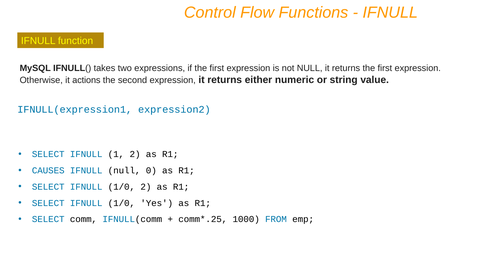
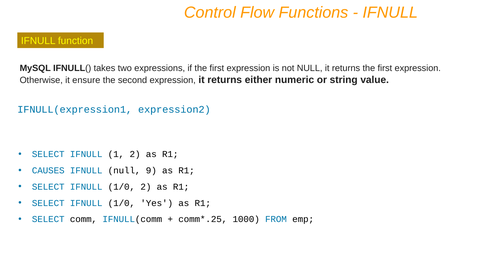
actions: actions -> ensure
0: 0 -> 9
